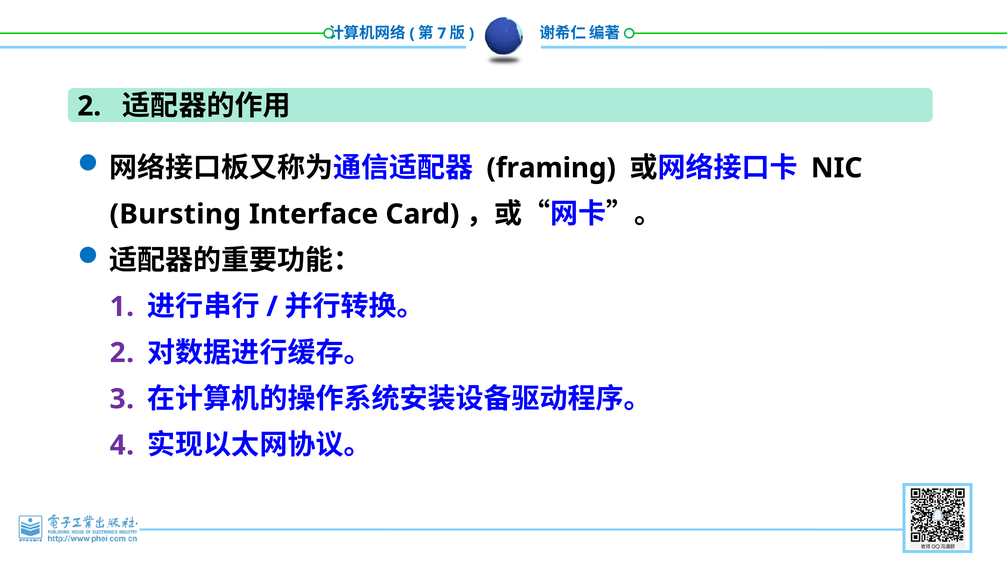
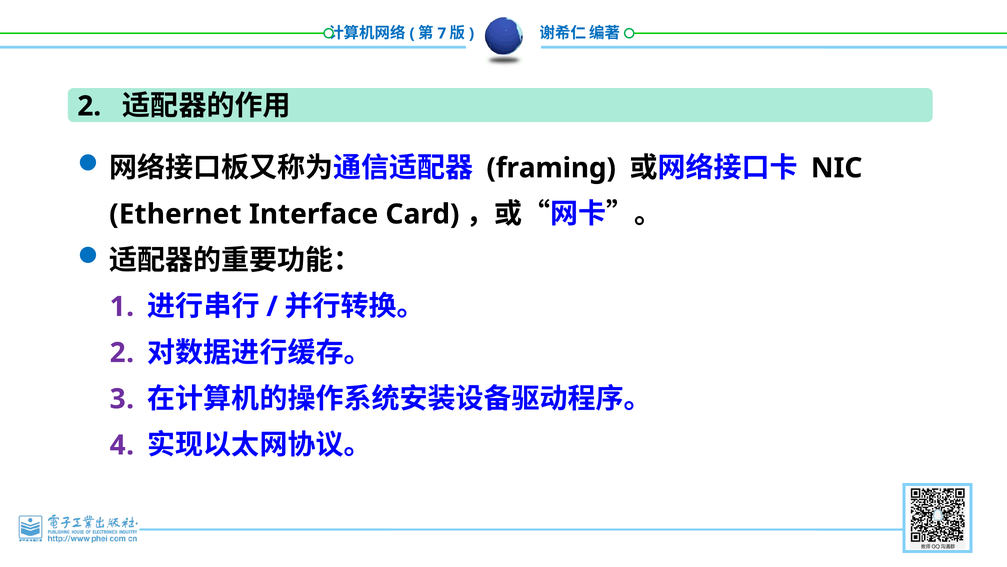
Bursting: Bursting -> Ethernet
